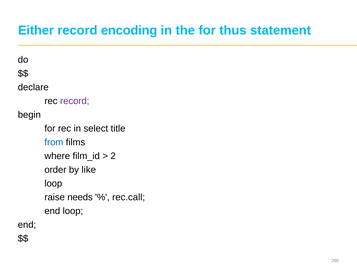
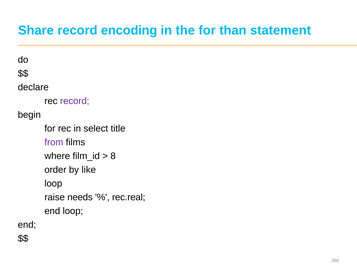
Either: Either -> Share
thus: thus -> than
from colour: blue -> purple
2: 2 -> 8
rec.call: rec.call -> rec.real
